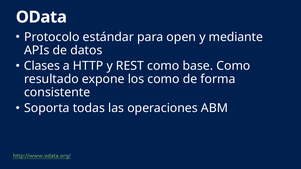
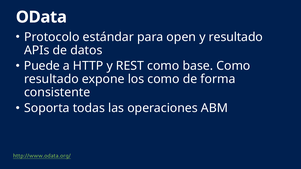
y mediante: mediante -> resultado
Clases: Clases -> Puede
